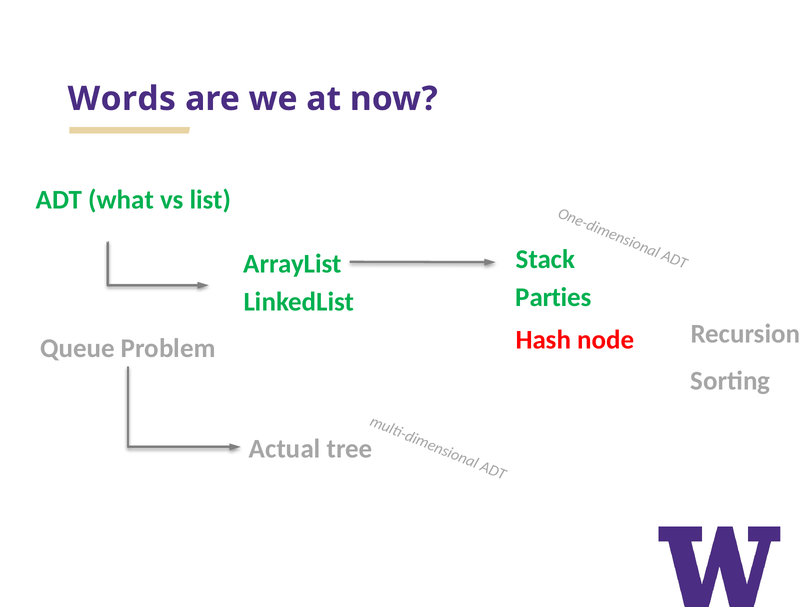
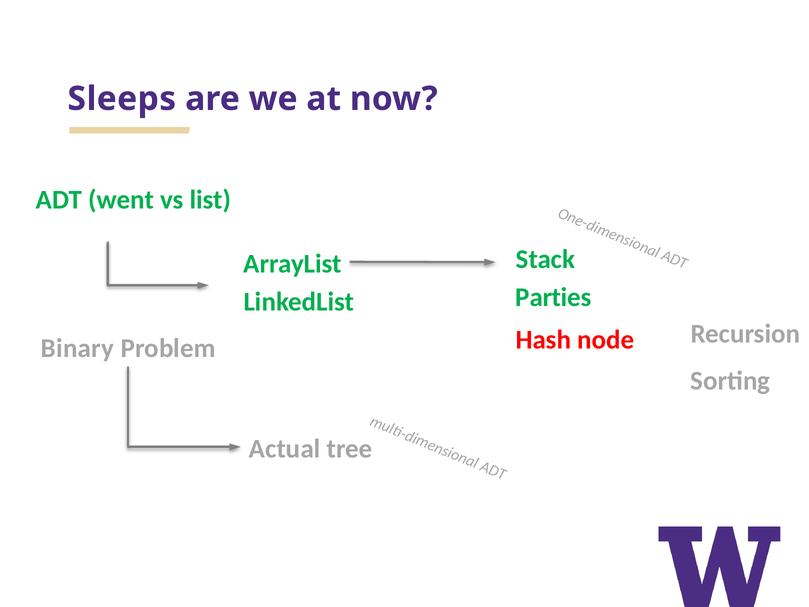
Words: Words -> Sleeps
what: what -> went
Queue: Queue -> Binary
